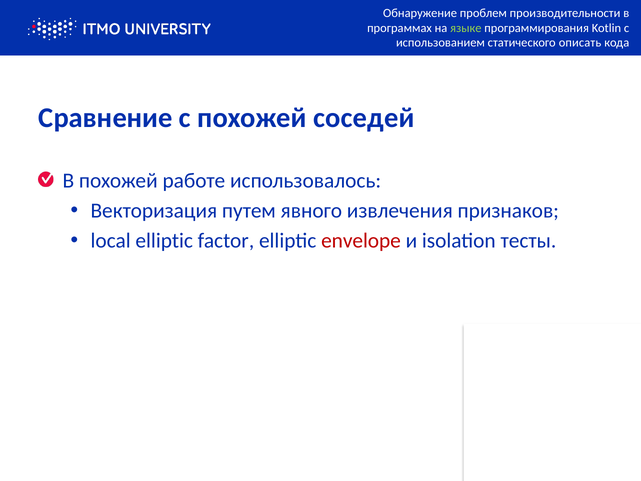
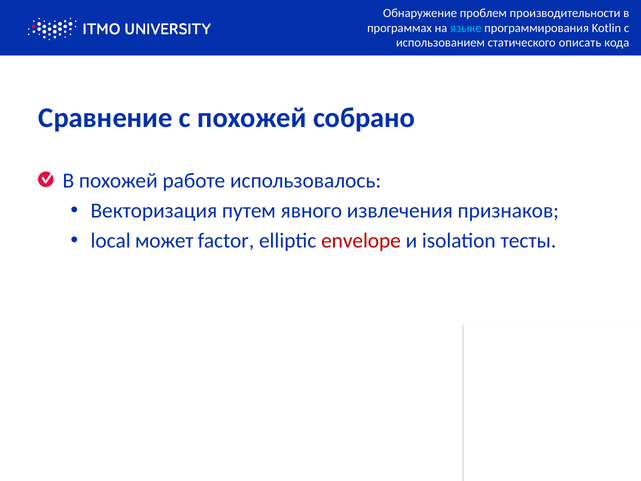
языке colour: light green -> light blue
соседей: соседей -> собрано
local elliptic: elliptic -> может
